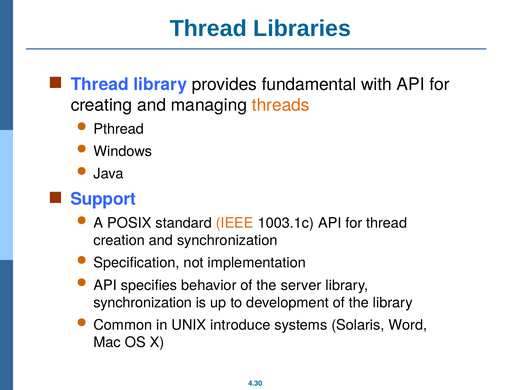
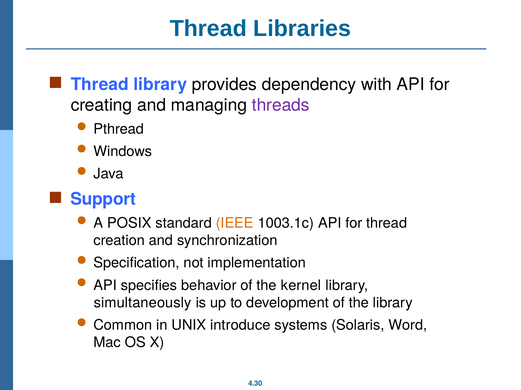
fundamental: fundamental -> dependency
threads colour: orange -> purple
server: server -> kernel
synchronization at (143, 303): synchronization -> simultaneously
